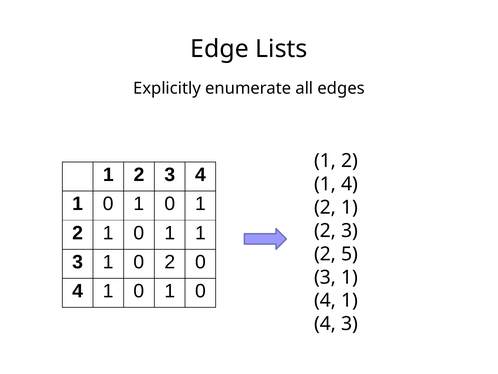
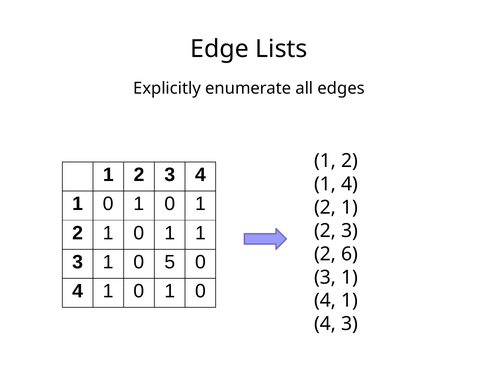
5: 5 -> 6
0 2: 2 -> 5
